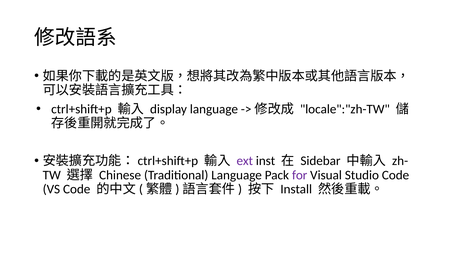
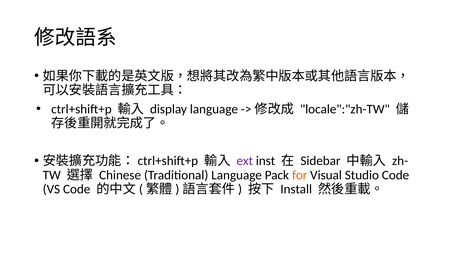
for colour: purple -> orange
